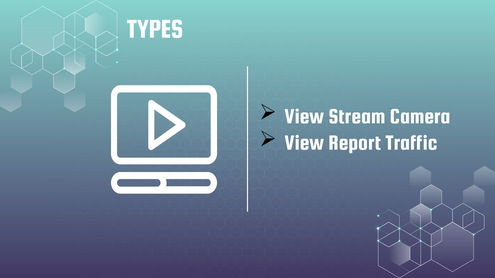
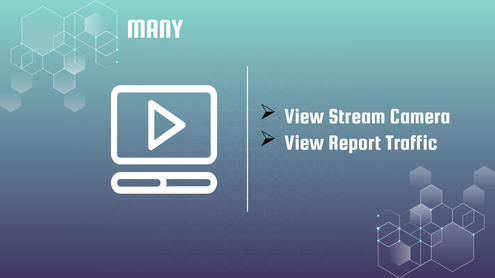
TYPES: TYPES -> MANY
